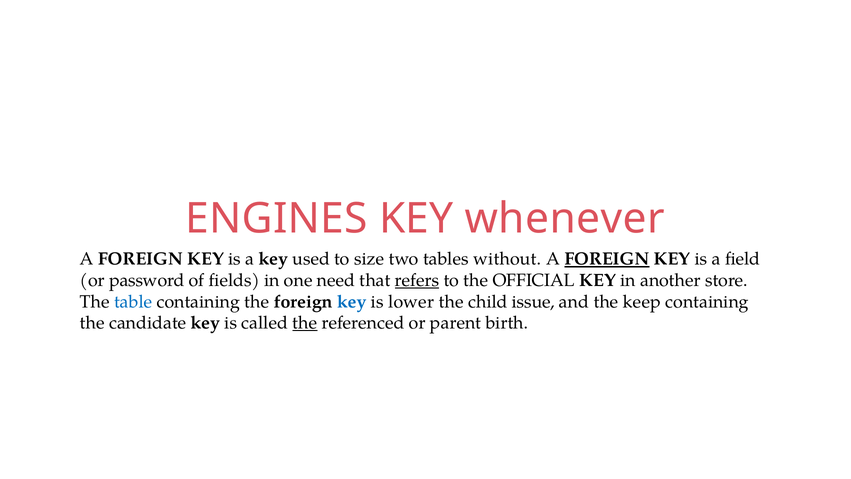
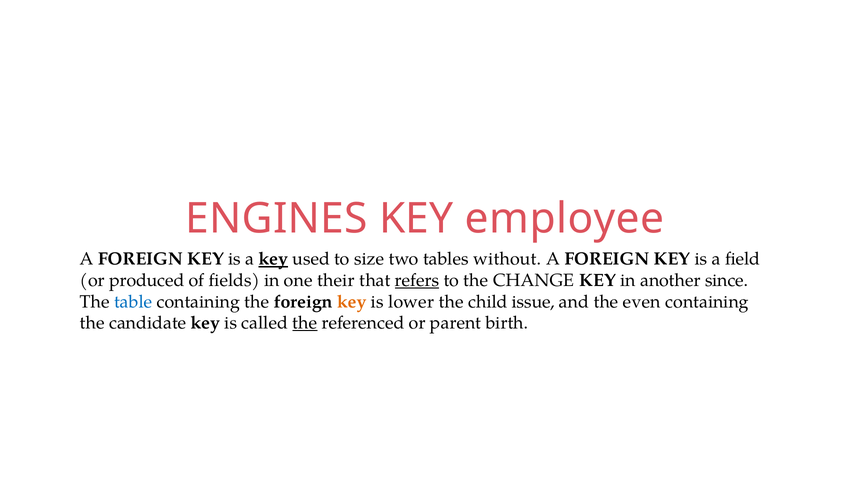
whenever: whenever -> employee
key at (273, 259) underline: none -> present
FOREIGN at (607, 259) underline: present -> none
password: password -> produced
need: need -> their
OFFICIAL: OFFICIAL -> CHANGE
store: store -> since
key at (352, 301) colour: blue -> orange
keep: keep -> even
